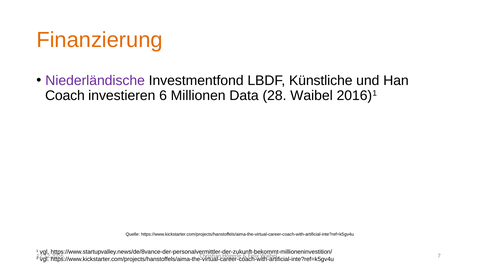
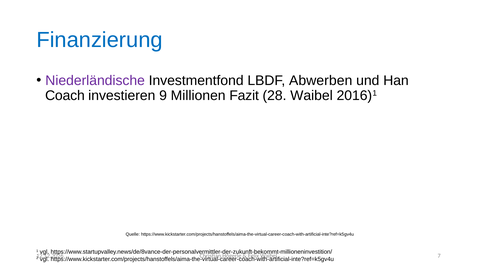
Finanzierung colour: orange -> blue
Künstliche: Künstliche -> Abwerben
6: 6 -> 9
Data: Data -> Fazit
